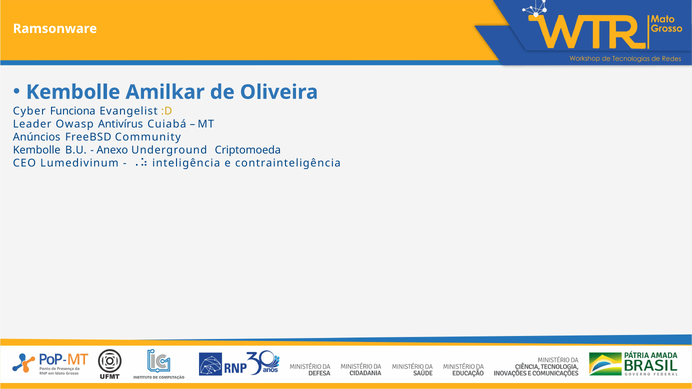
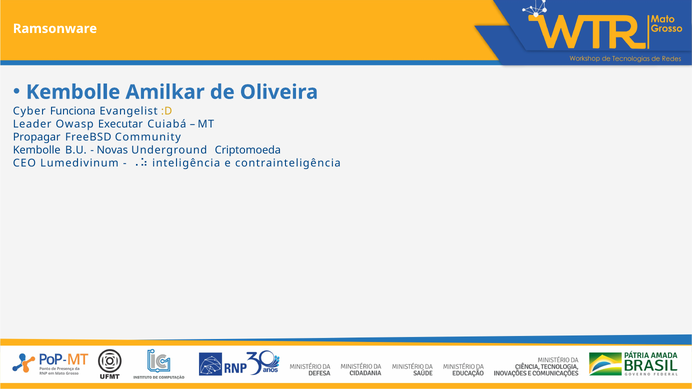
Antivírus: Antivírus -> Executar
Anúncios: Anúncios -> Propagar
Anexo: Anexo -> Novas
